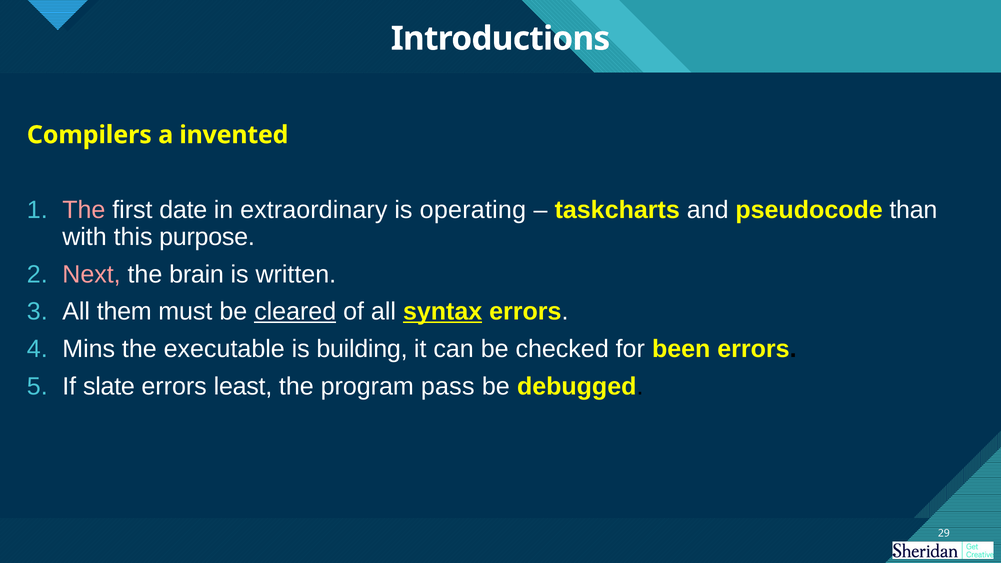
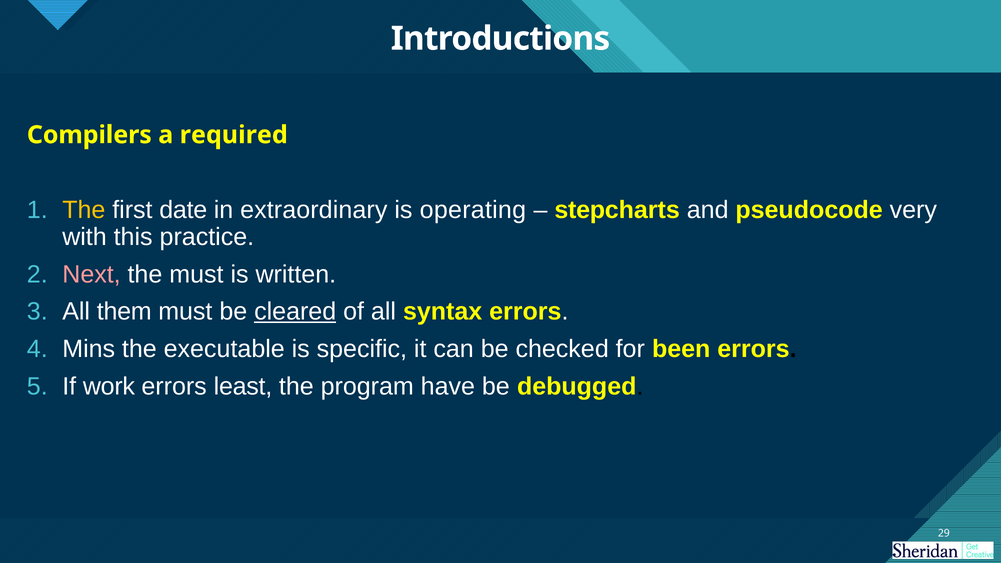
invented: invented -> required
The at (84, 210) colour: pink -> yellow
task: task -> step
than: than -> very
purpose: purpose -> practice
the brain: brain -> must
syntax underline: present -> none
building: building -> specific
slate: slate -> work
pass: pass -> have
